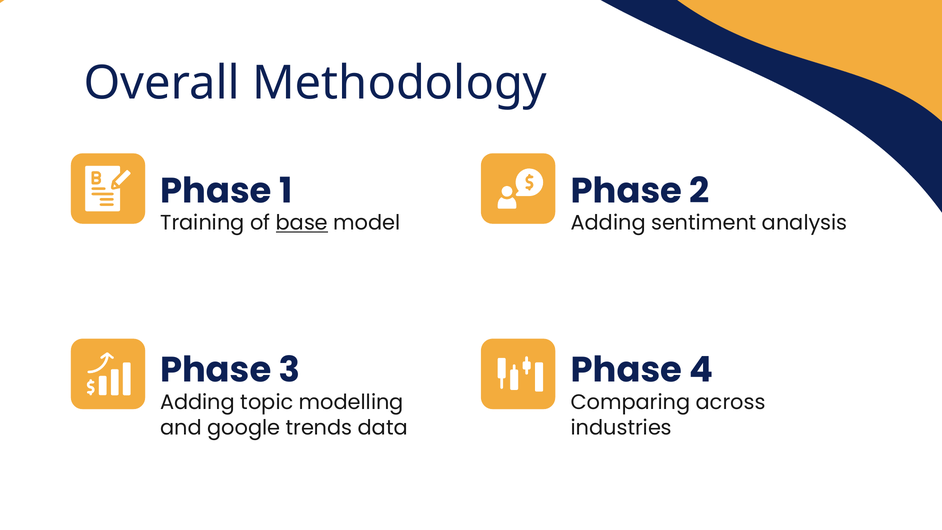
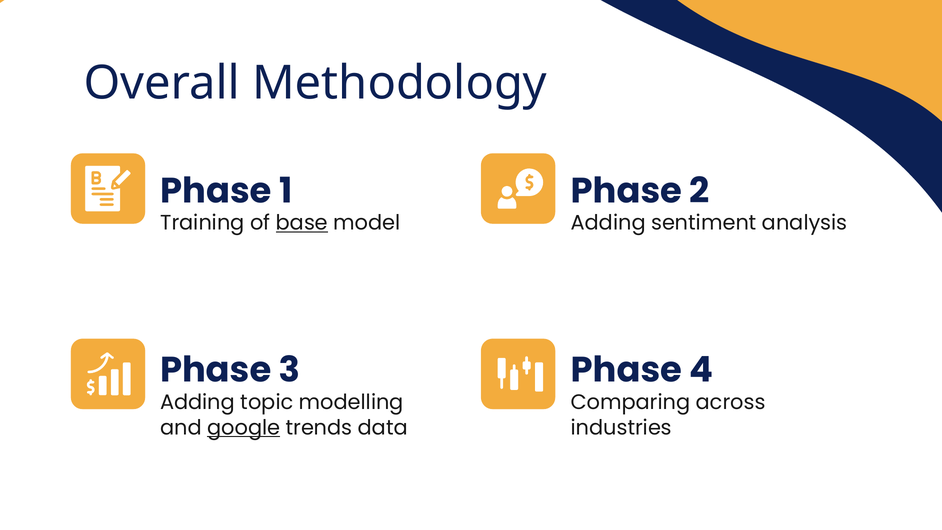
google underline: none -> present
